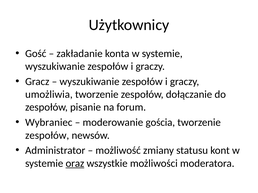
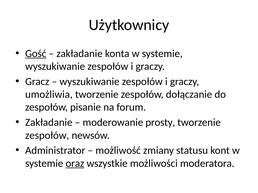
Gość underline: none -> present
Wybraniec at (49, 123): Wybraniec -> Zakładanie
gościa: gościa -> prosty
